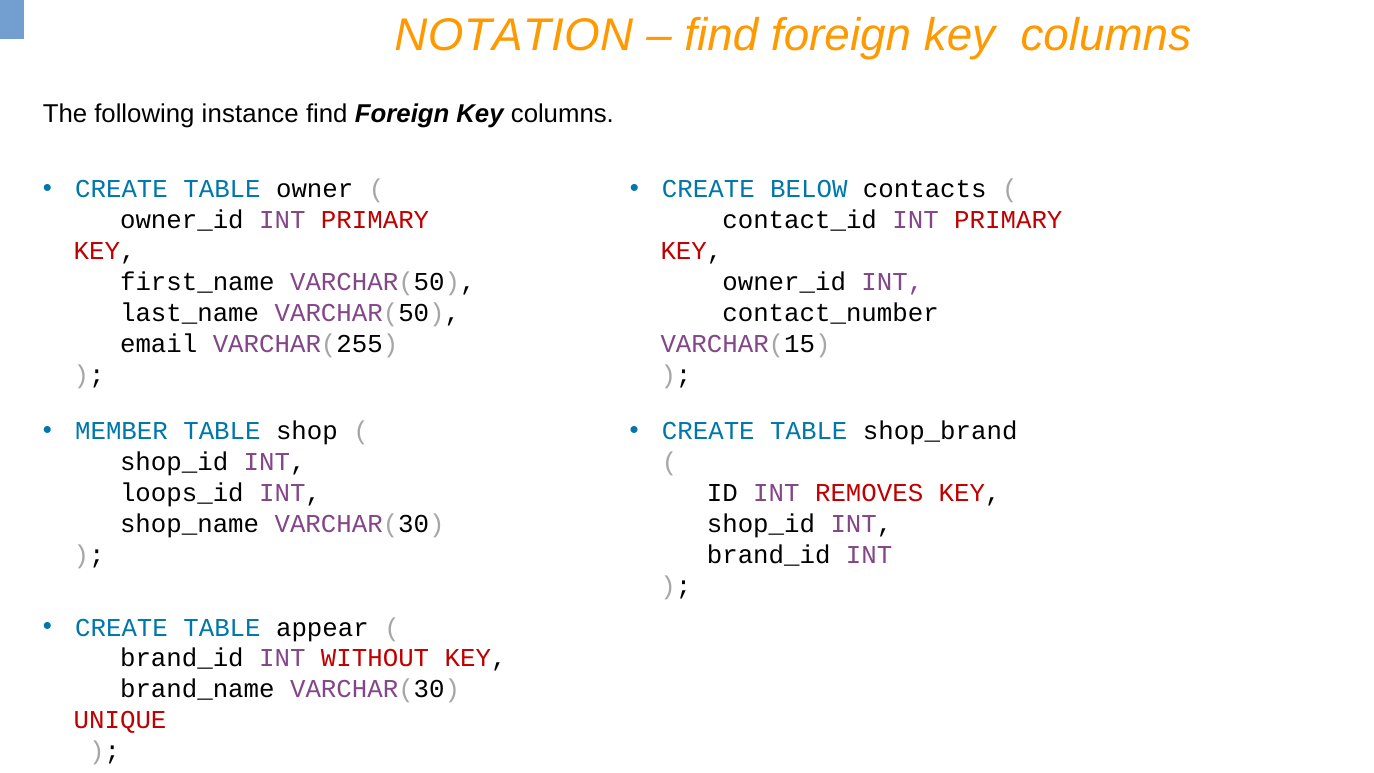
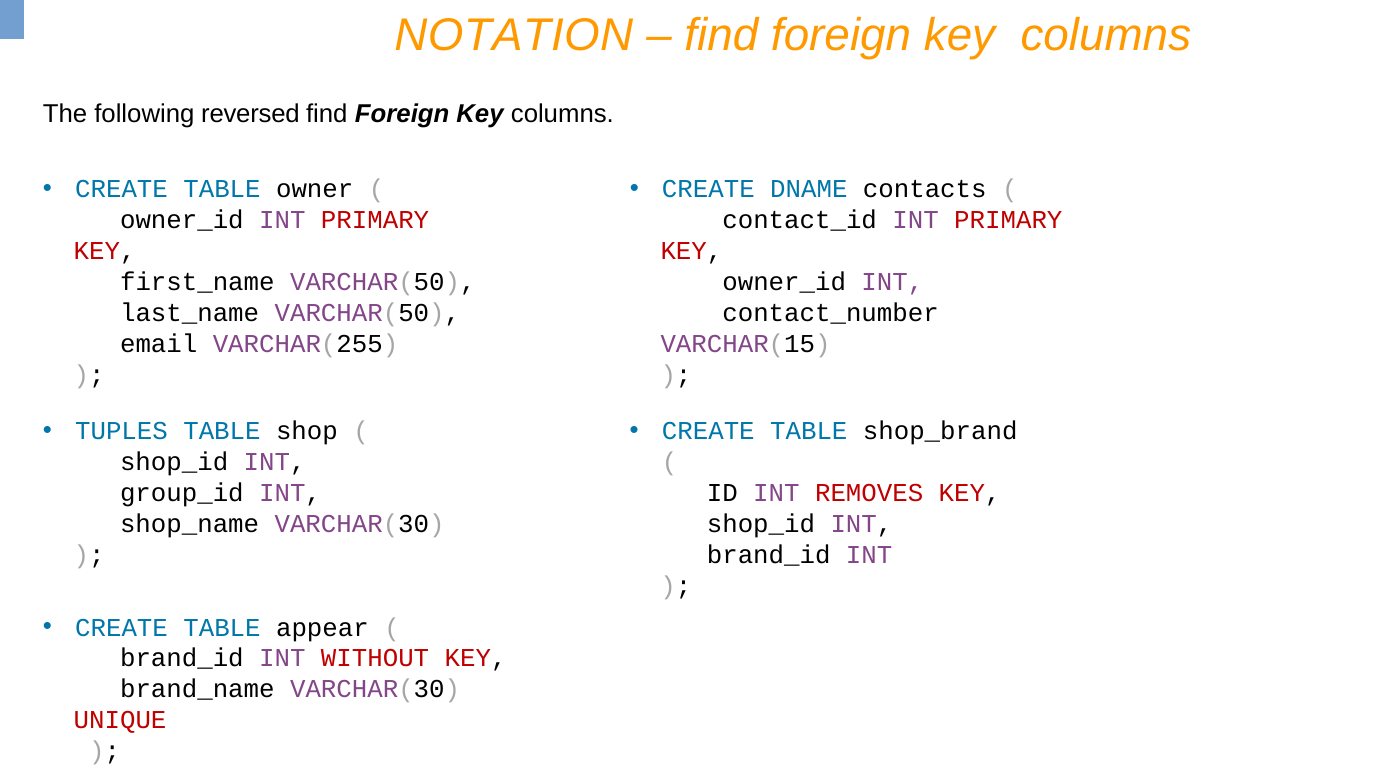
instance: instance -> reversed
BELOW: BELOW -> DNAME
MEMBER: MEMBER -> TUPLES
loops_id: loops_id -> group_id
